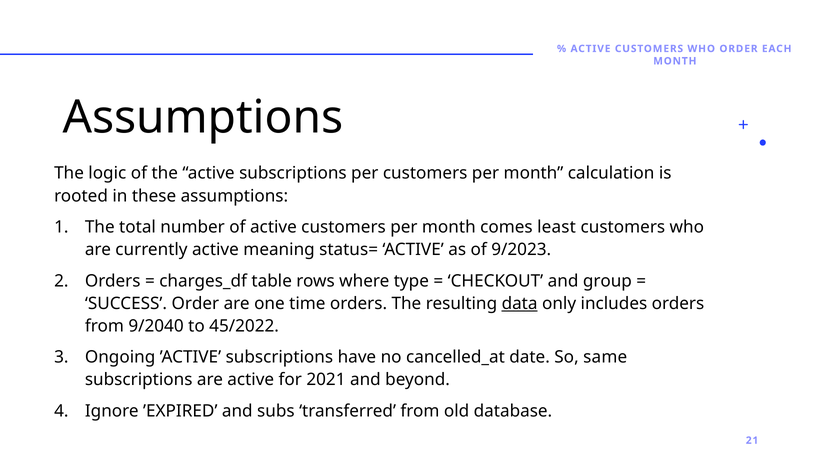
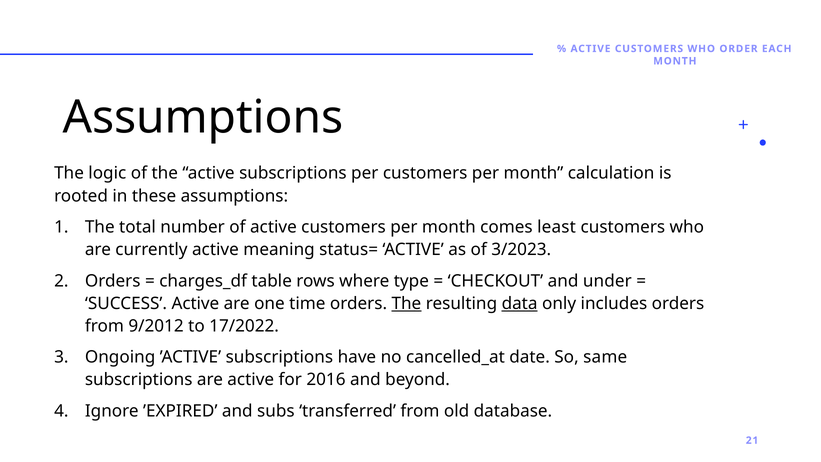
9/2023: 9/2023 -> 3/2023
group: group -> under
SUCCESS Order: Order -> Active
The at (406, 303) underline: none -> present
9/2040: 9/2040 -> 9/2012
45/2022: 45/2022 -> 17/2022
2021: 2021 -> 2016
